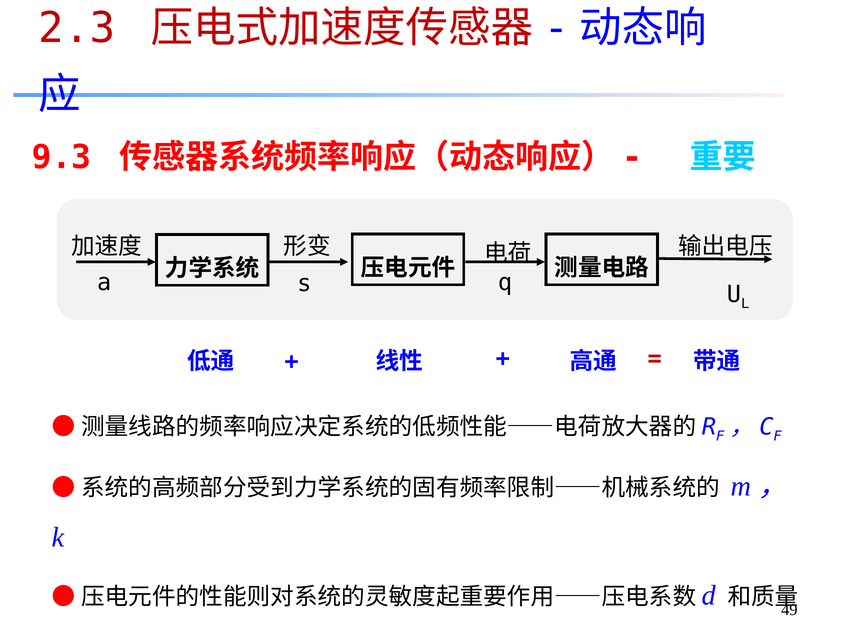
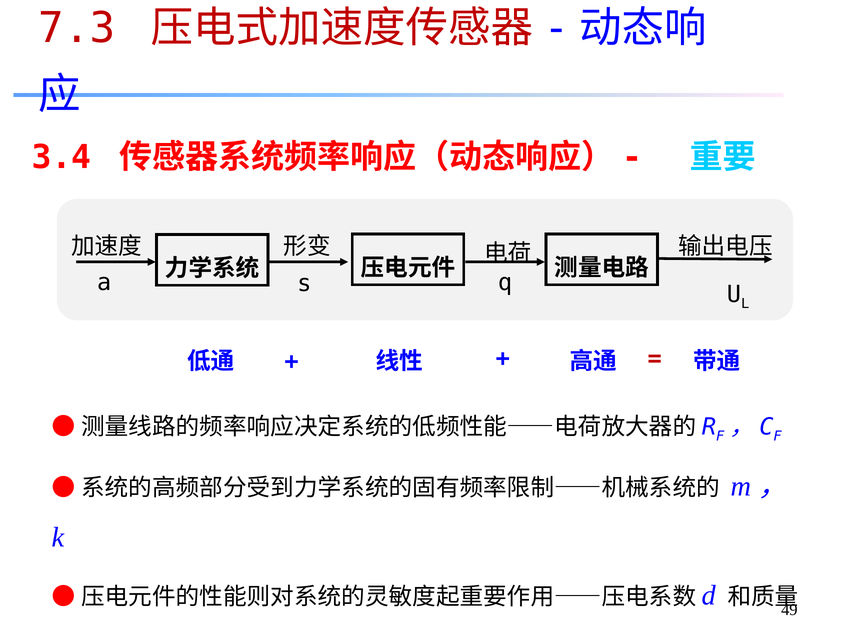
2.3: 2.3 -> 7.3
9.3: 9.3 -> 3.4
